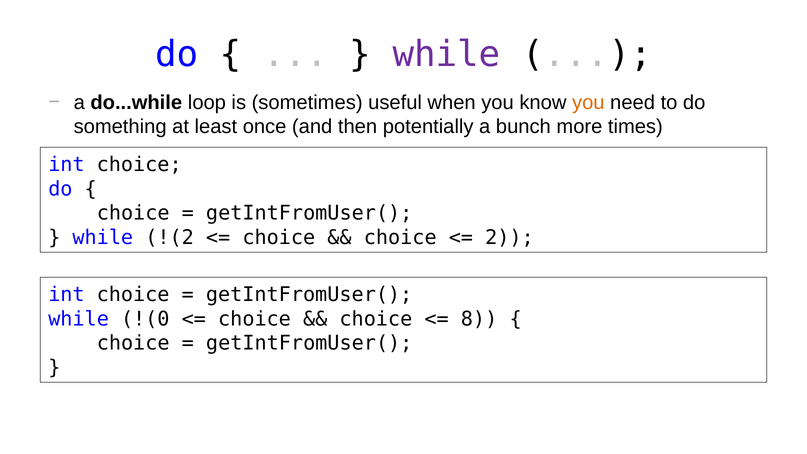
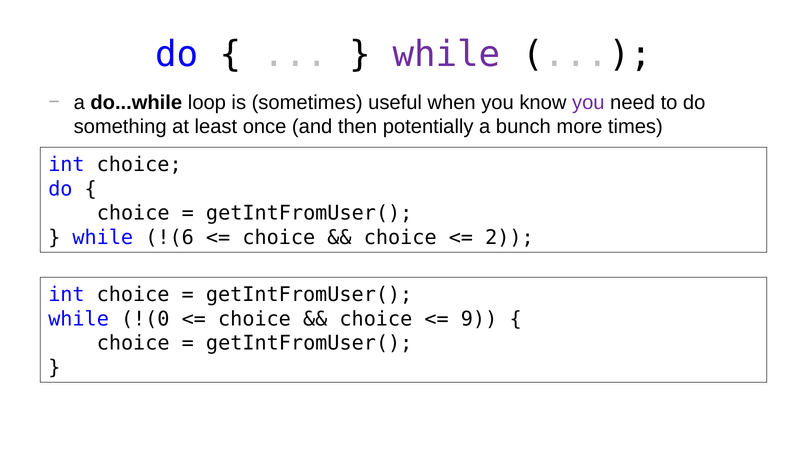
you at (588, 103) colour: orange -> purple
!(2: !(2 -> !(6
8: 8 -> 9
